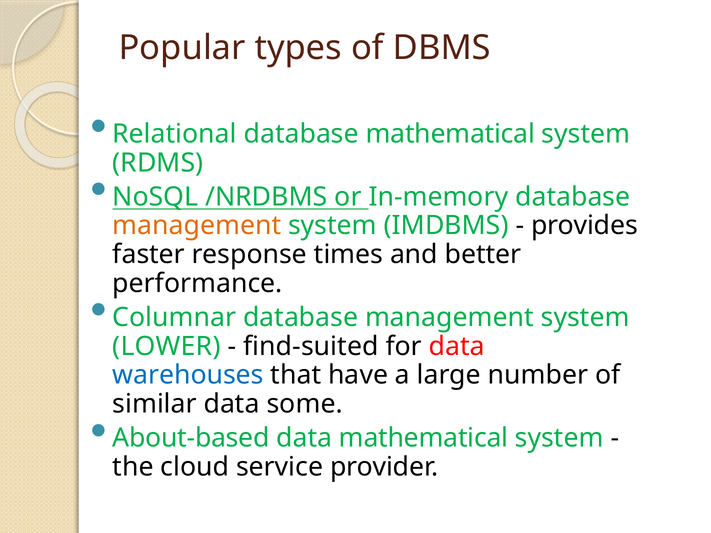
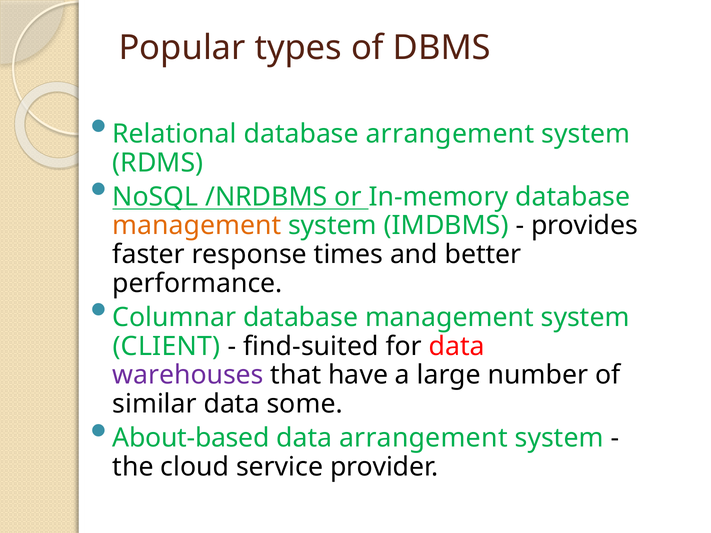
database mathematical: mathematical -> arrangement
LOWER: LOWER -> CLIENT
warehouses colour: blue -> purple
data mathematical: mathematical -> arrangement
